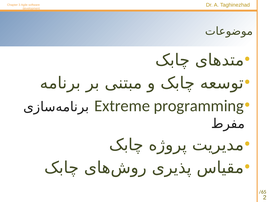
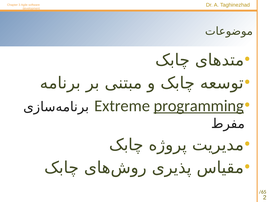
programming underline: none -> present
